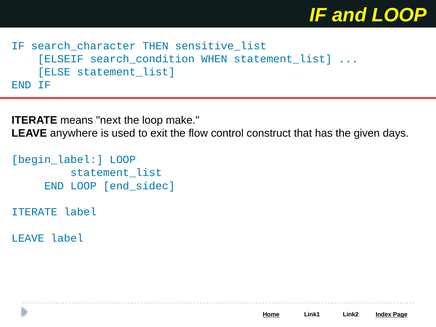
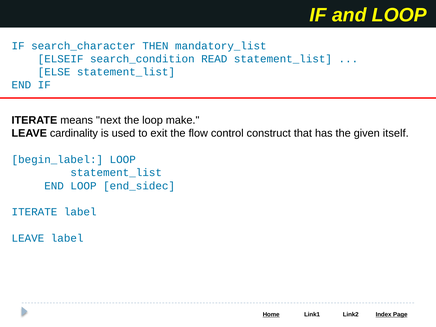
sensitive_list: sensitive_list -> mandatory_list
WHEN: WHEN -> READ
anywhere: anywhere -> cardinality
days: days -> itself
